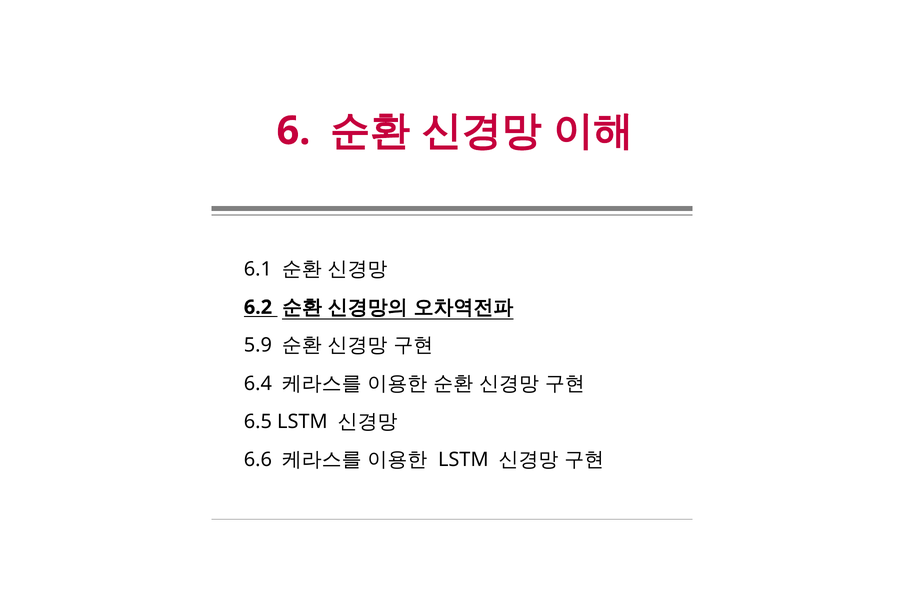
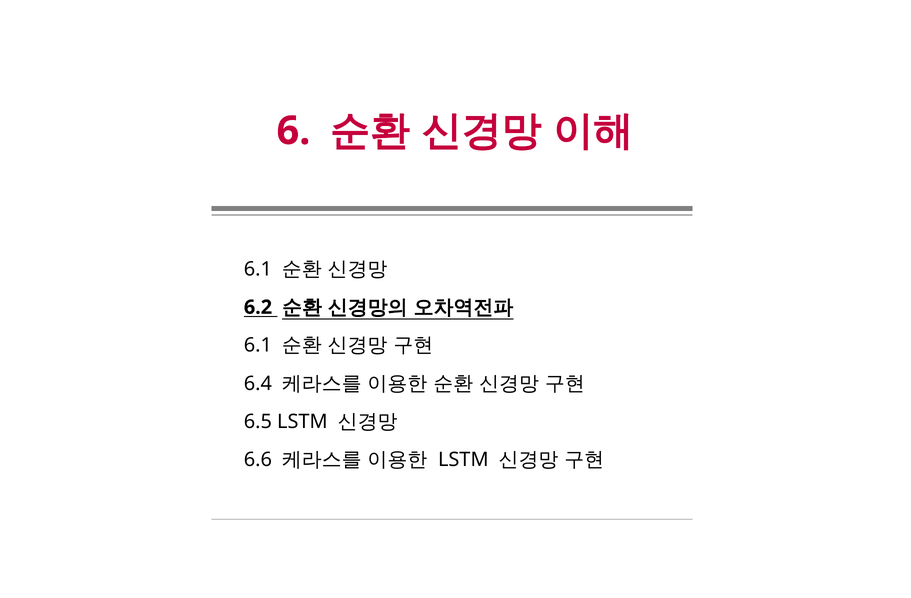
5.9 at (258, 346): 5.9 -> 6.1
